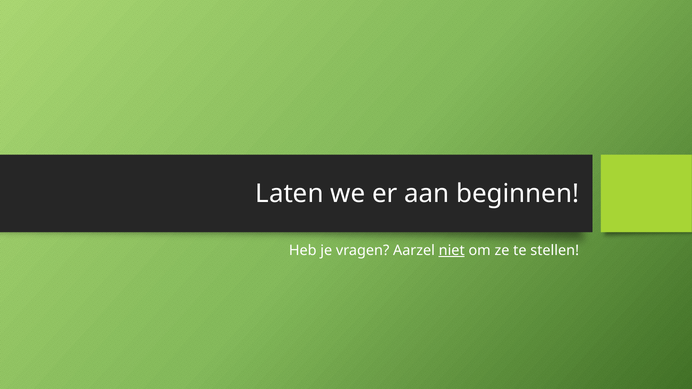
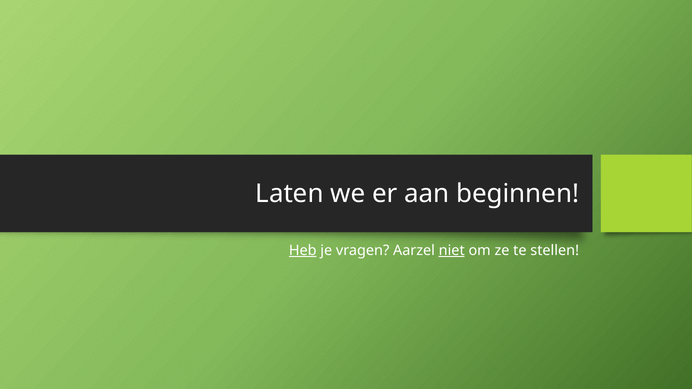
Heb underline: none -> present
